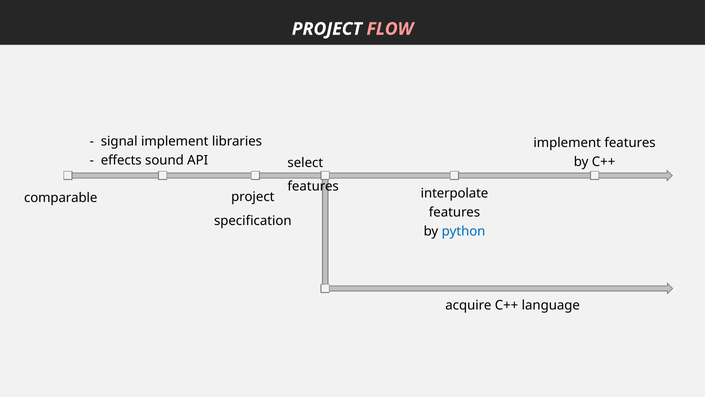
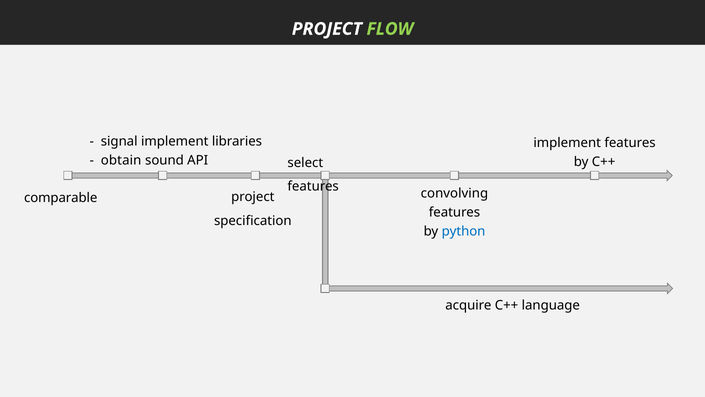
FLOW colour: pink -> light green
effects: effects -> obtain
interpolate: interpolate -> convolving
